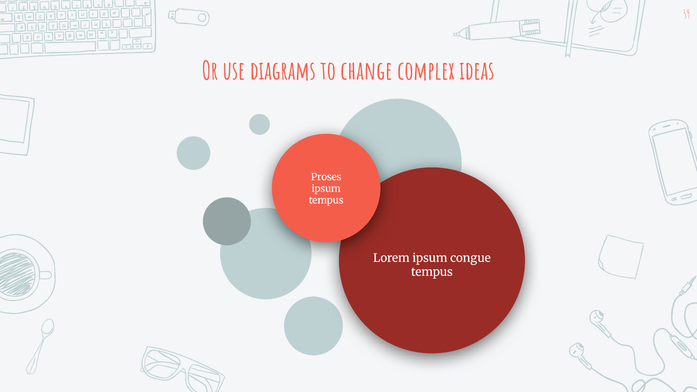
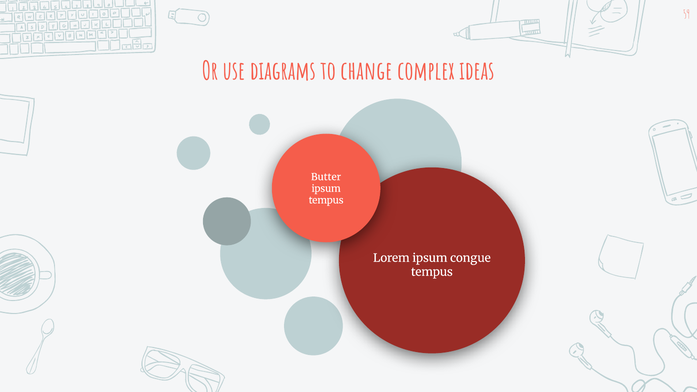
Proses: Proses -> Butter
